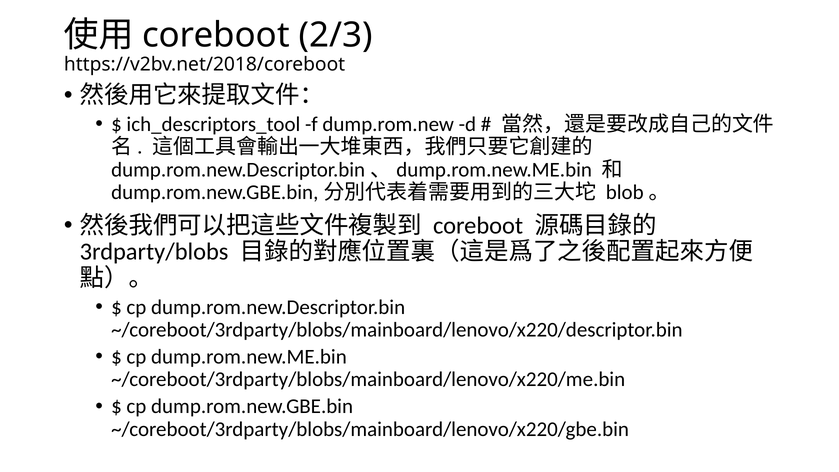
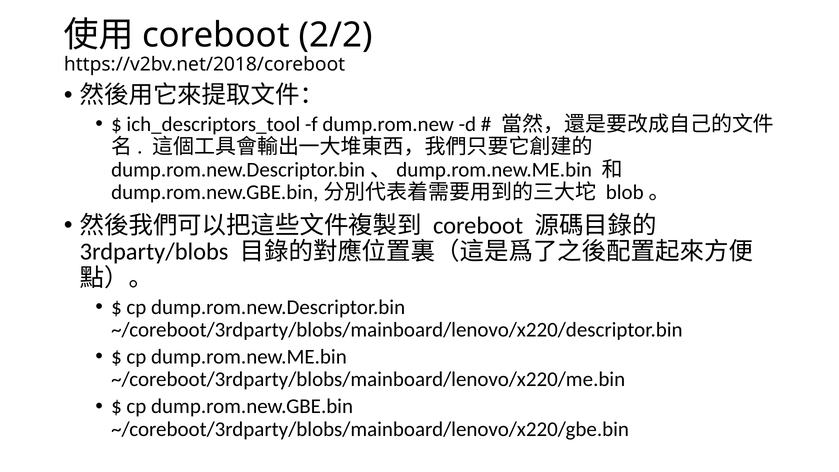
2/3: 2/3 -> 2/2
